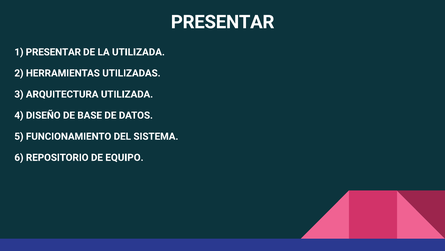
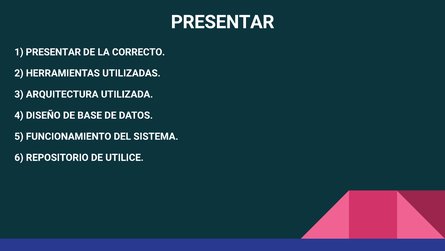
LA UTILIZADA: UTILIZADA -> CORRECTO
EQUIPO: EQUIPO -> UTILICE
